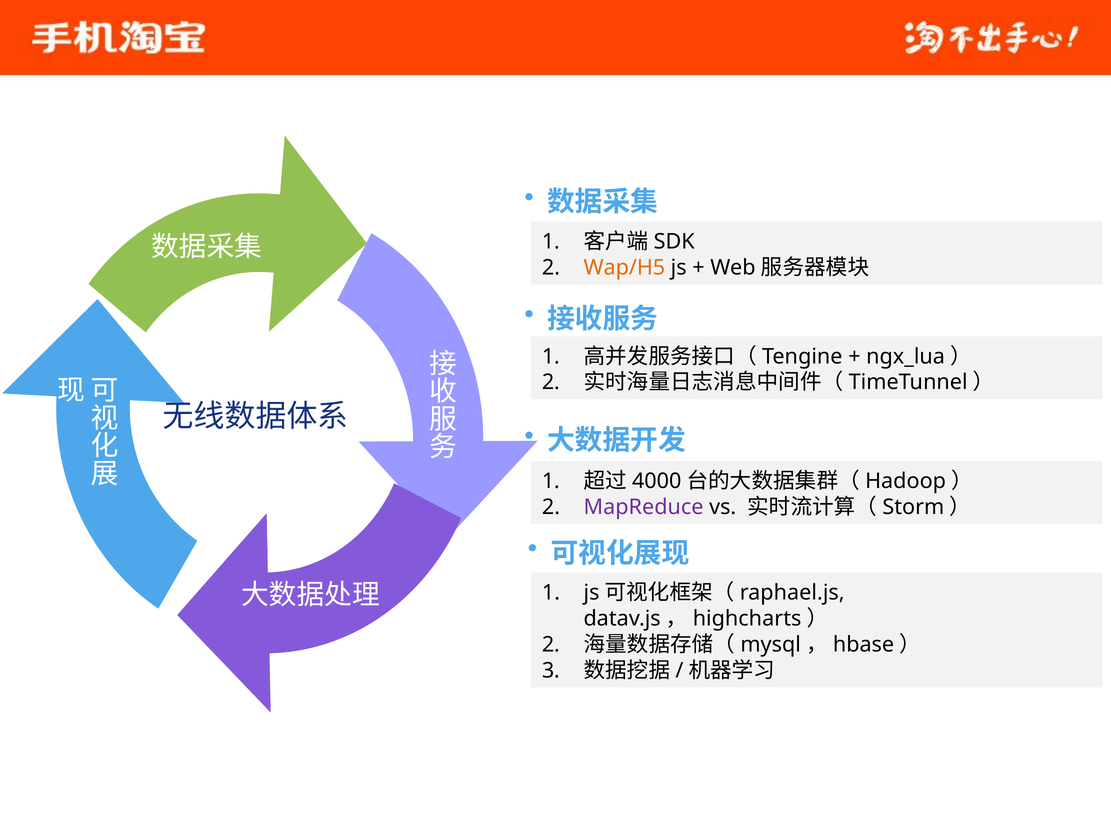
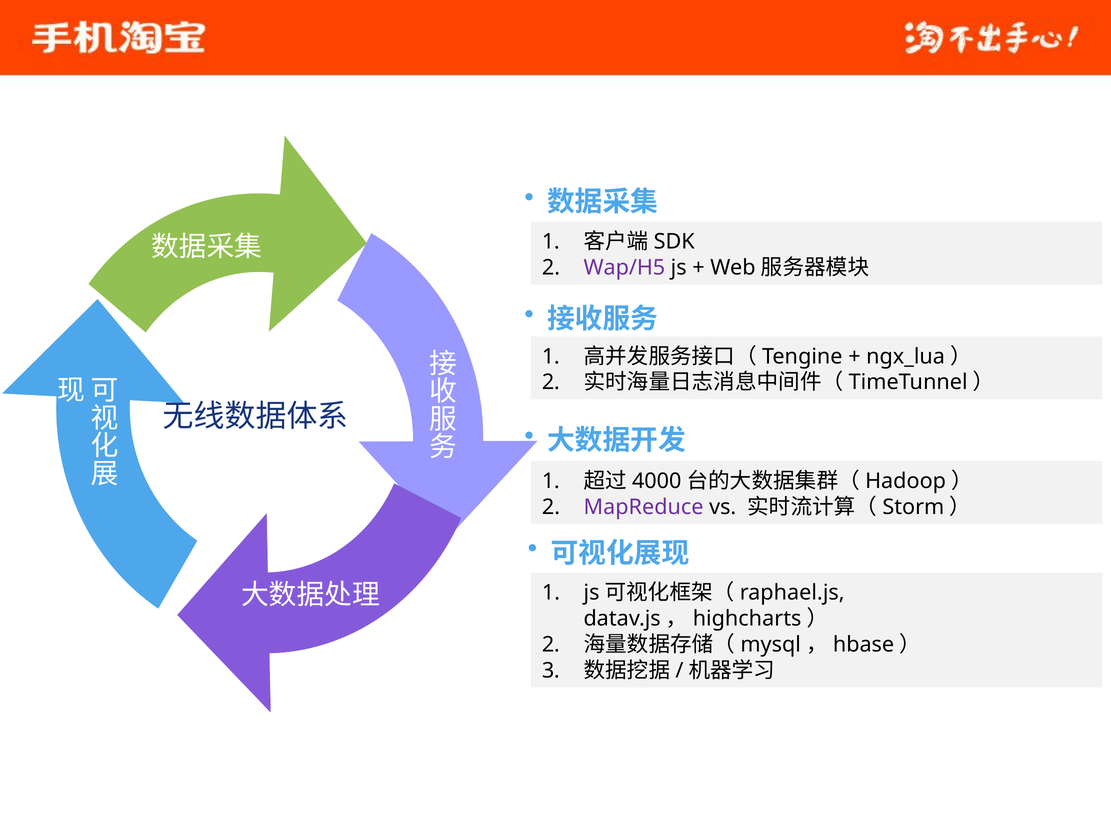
Wap/H5 colour: orange -> purple
